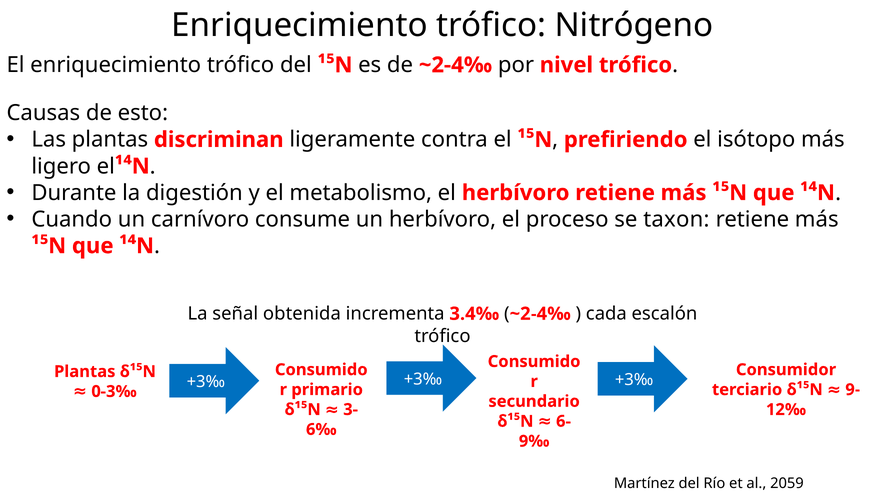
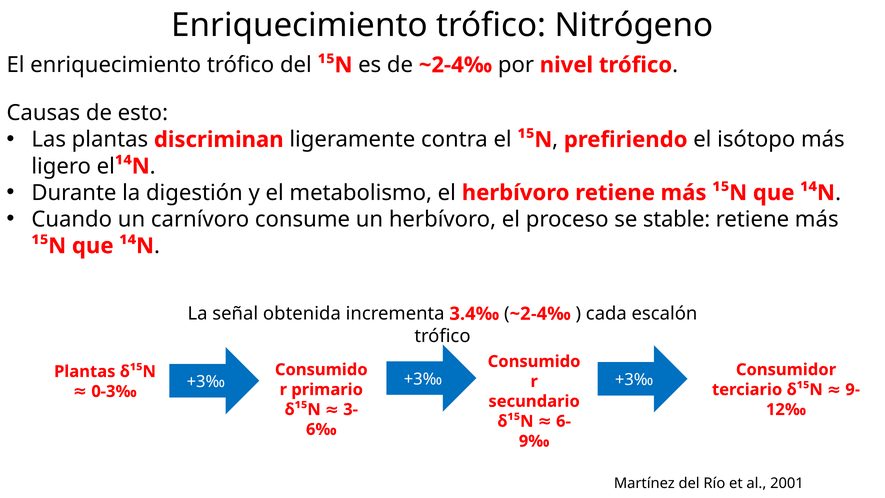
taxon: taxon -> stable
2059: 2059 -> 2001
